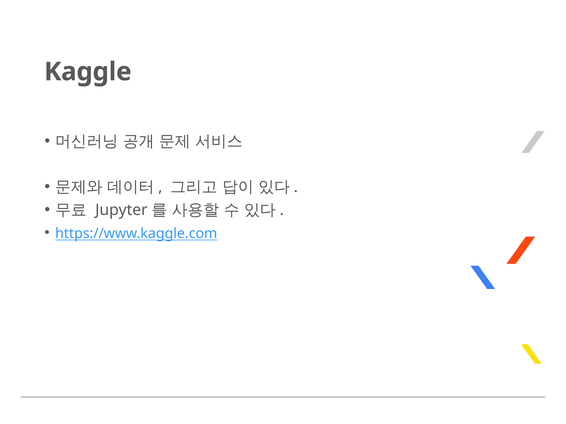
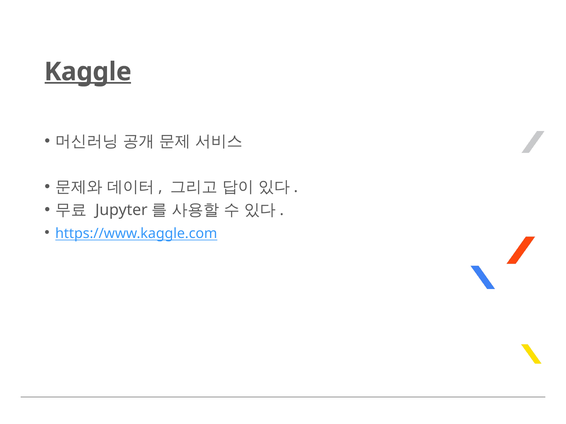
Kaggle underline: none -> present
